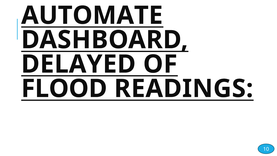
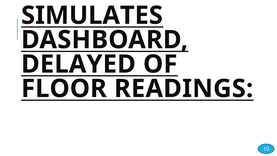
AUTOMATE: AUTOMATE -> SIMULATES
FLOOD: FLOOD -> FLOOR
